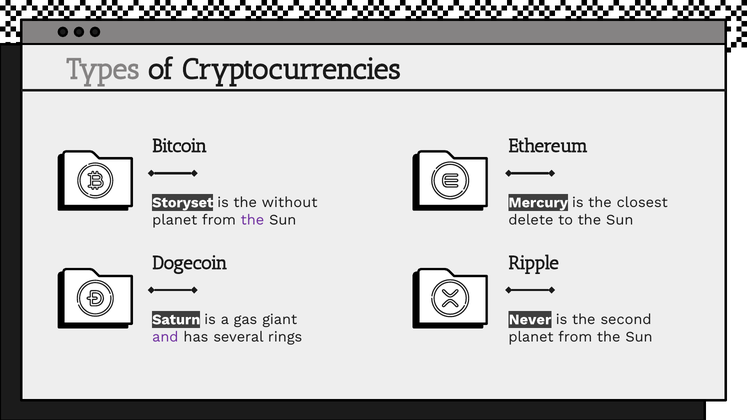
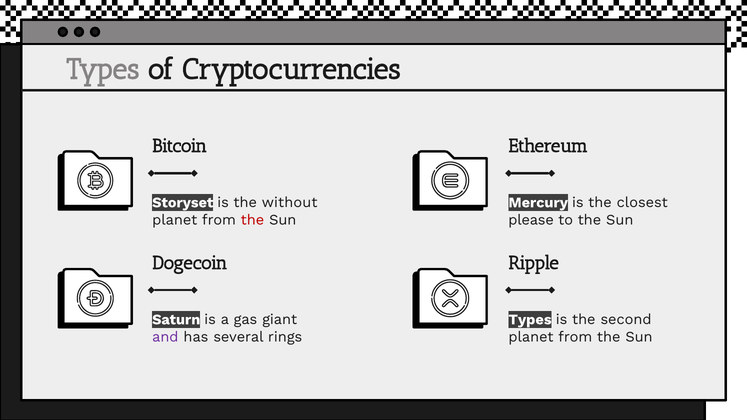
the at (252, 220) colour: purple -> red
delete: delete -> please
Never at (530, 320): Never -> Types
